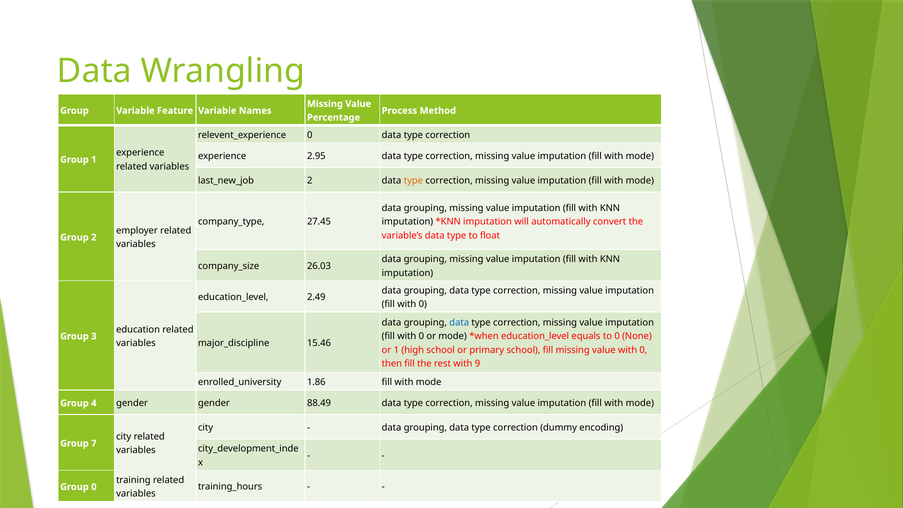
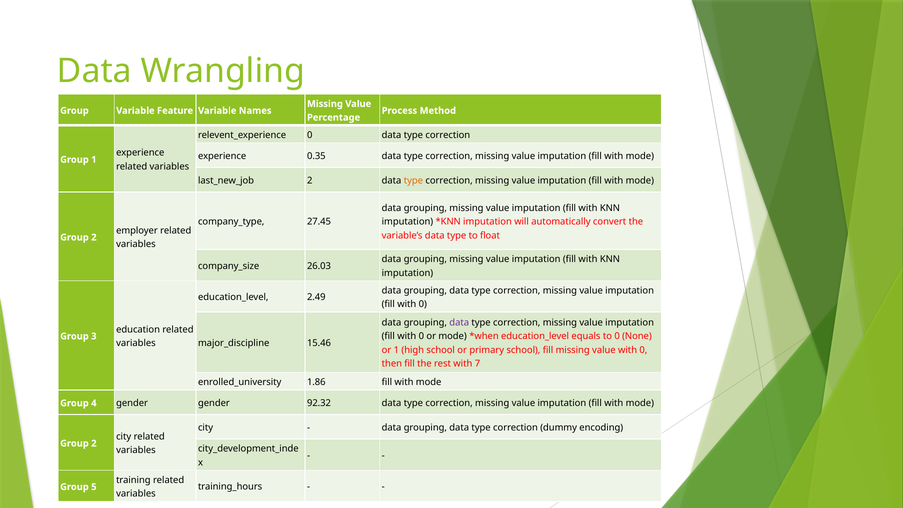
2.95: 2.95 -> 0.35
data at (459, 323) colour: blue -> purple
9: 9 -> 7
88.49: 88.49 -> 92.32
7 at (94, 443): 7 -> 2
Group 0: 0 -> 5
